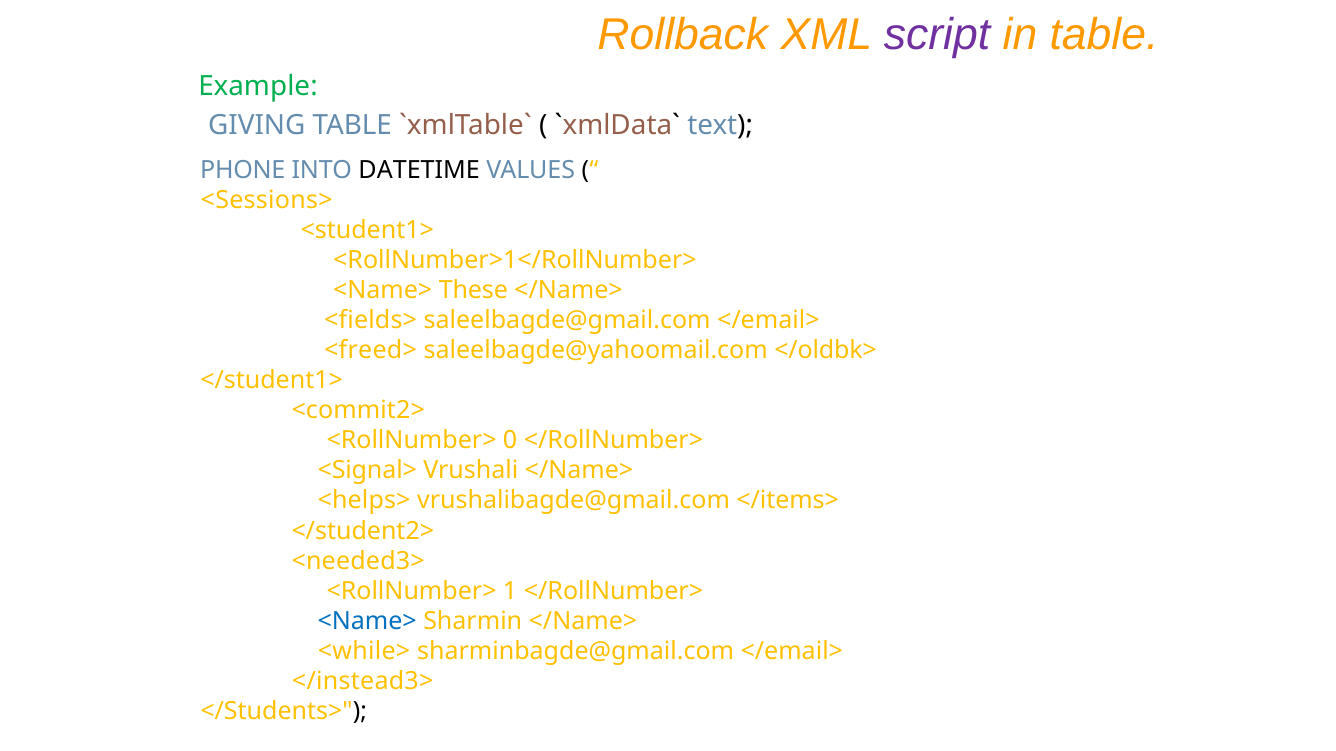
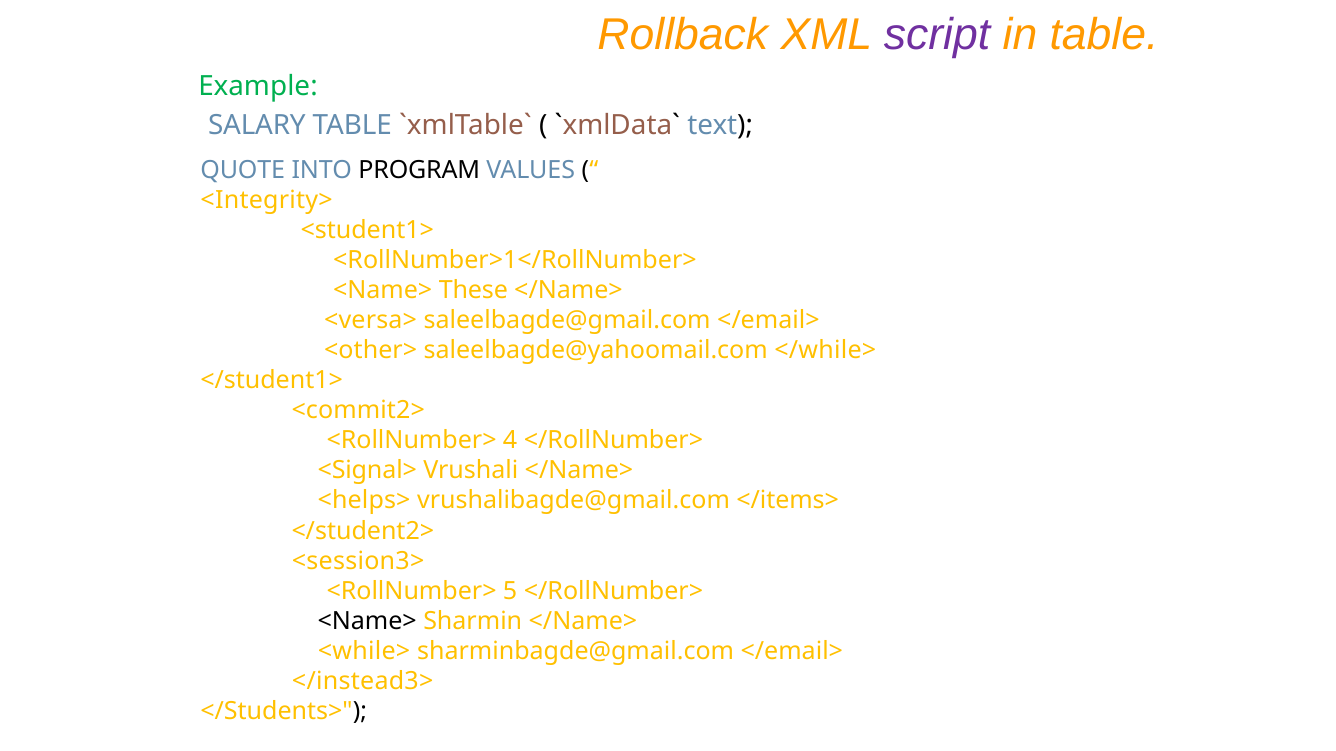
GIVING: GIVING -> SALARY
PHONE: PHONE -> QUOTE
DATETIME: DATETIME -> PROGRAM
<Sessions>: <Sessions> -> <Integrity>
<fields>: <fields> -> <versa>
<freed>: <freed> -> <other>
</oldbk>: </oldbk> -> </while>
0: 0 -> 4
<needed3>: <needed3> -> <session3>
1: 1 -> 5
<Name> at (367, 621) colour: blue -> black
